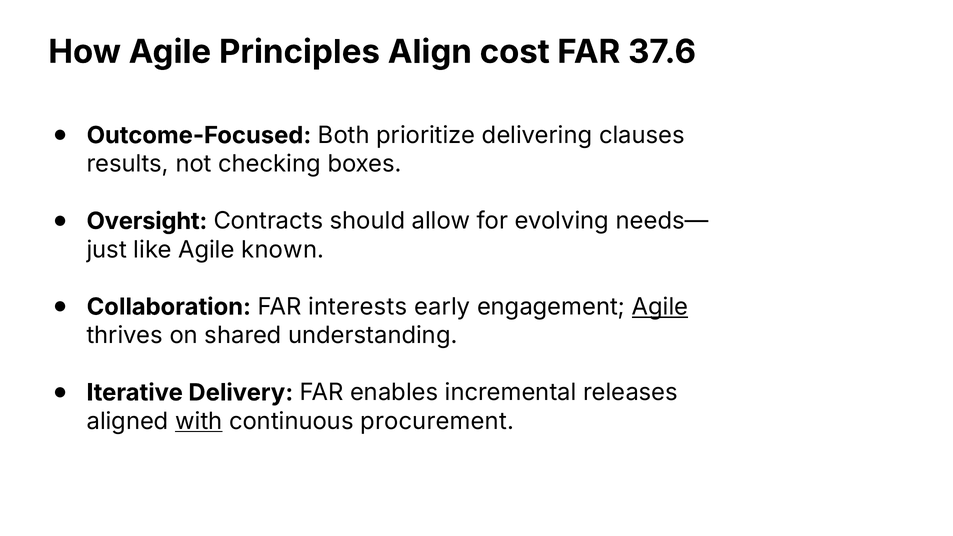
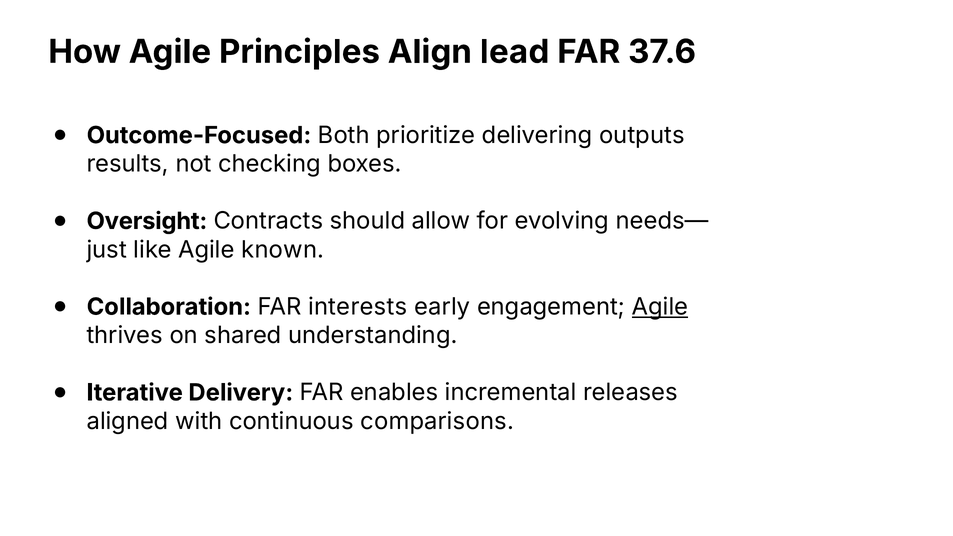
cost: cost -> lead
clauses: clauses -> outputs
with underline: present -> none
procurement: procurement -> comparisons
